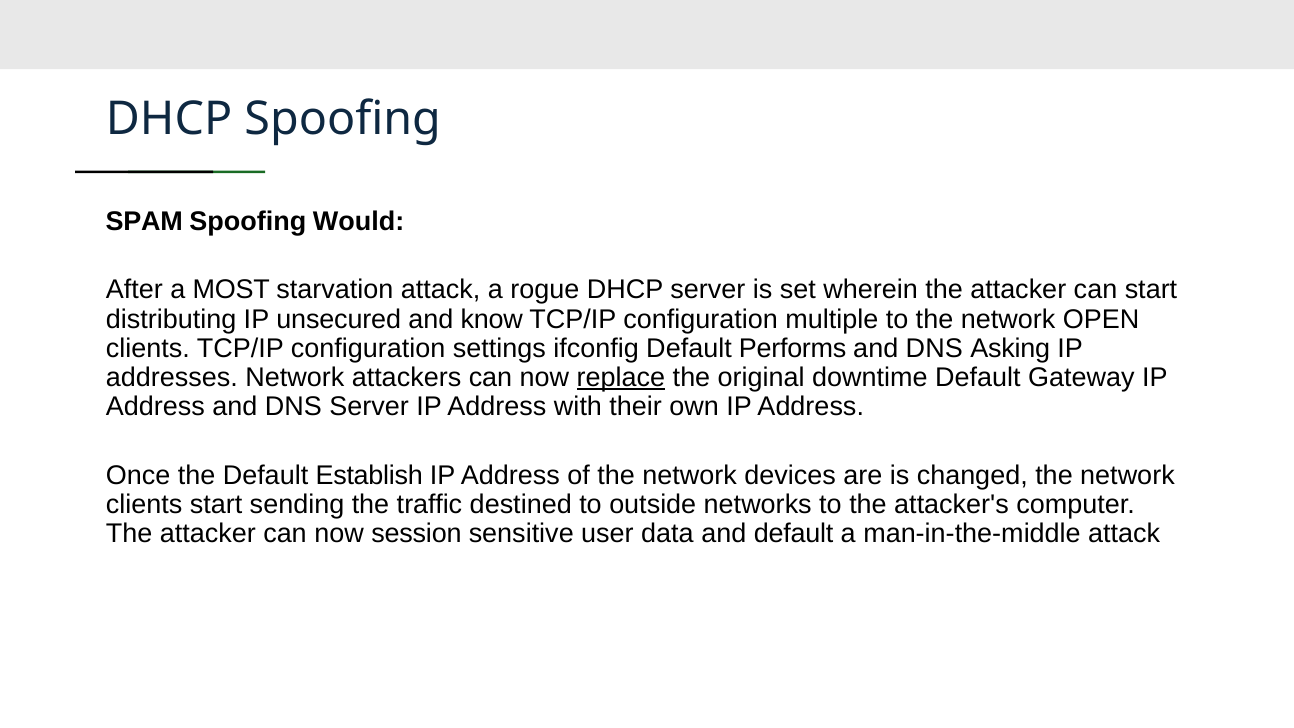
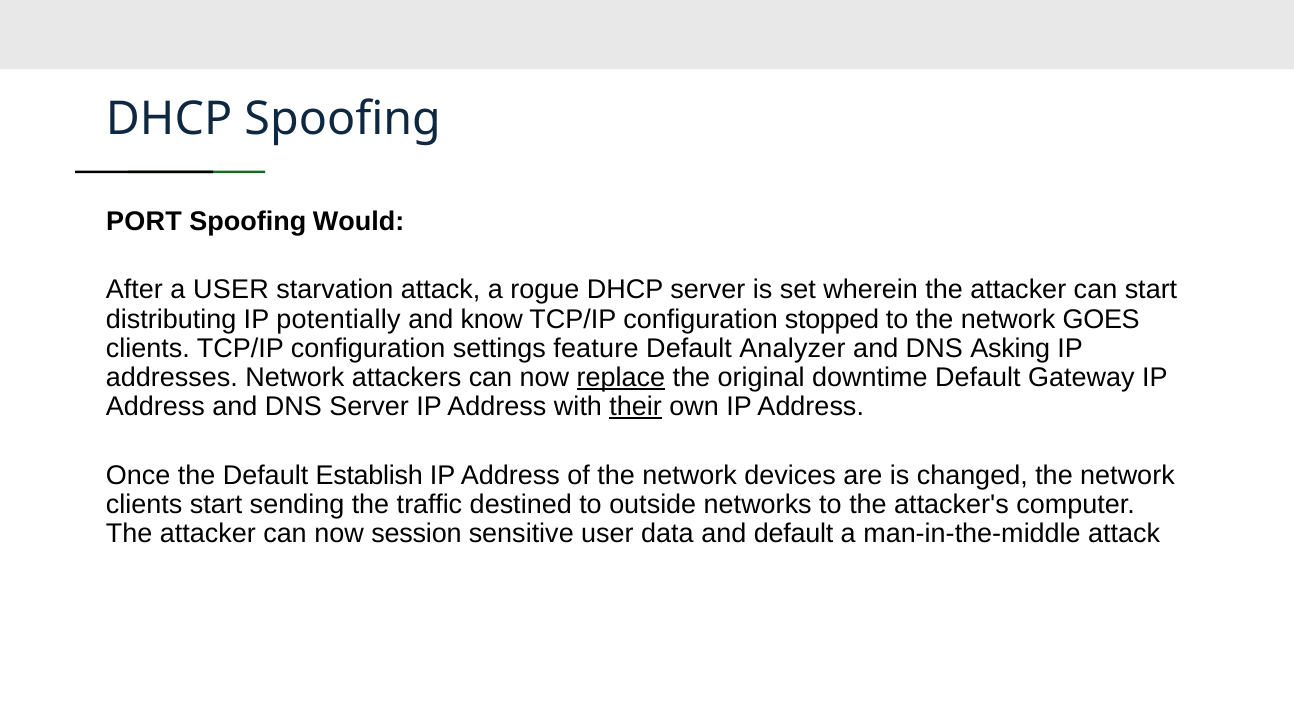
SPAM: SPAM -> PORT
a MOST: MOST -> USER
unsecured: unsecured -> potentially
multiple: multiple -> stopped
OPEN: OPEN -> GOES
ifconfig: ifconfig -> feature
Performs: Performs -> Analyzer
their underline: none -> present
